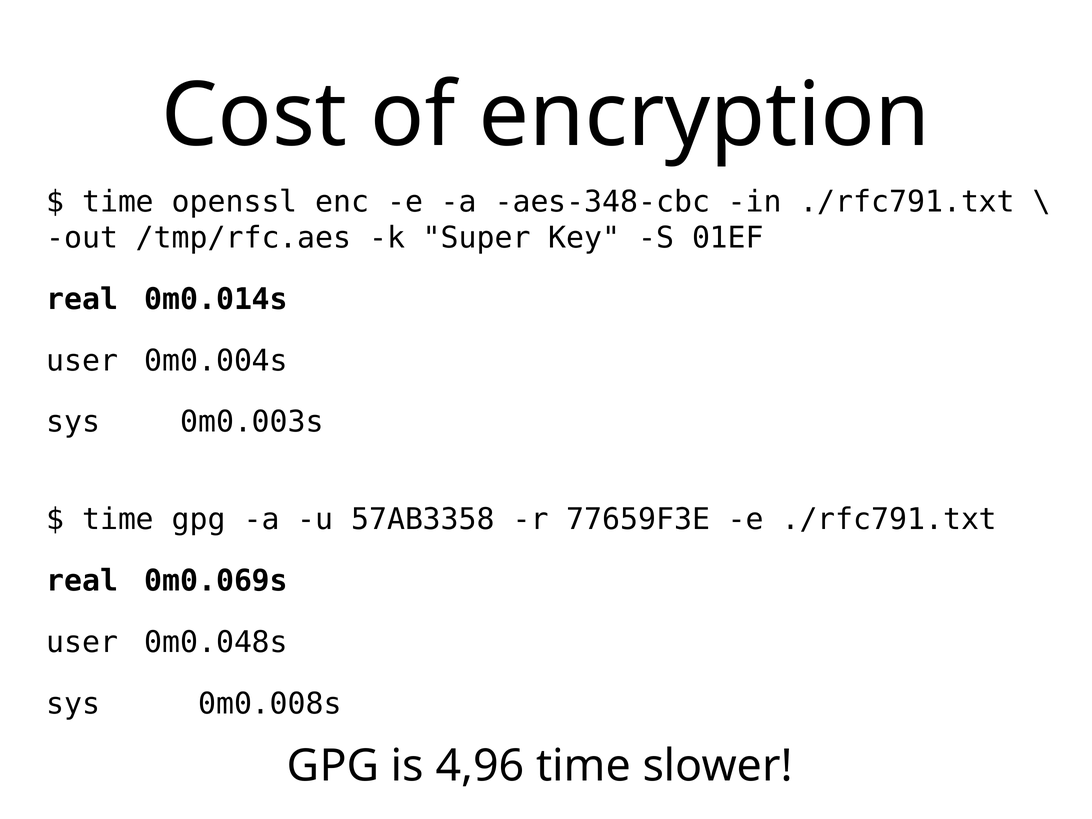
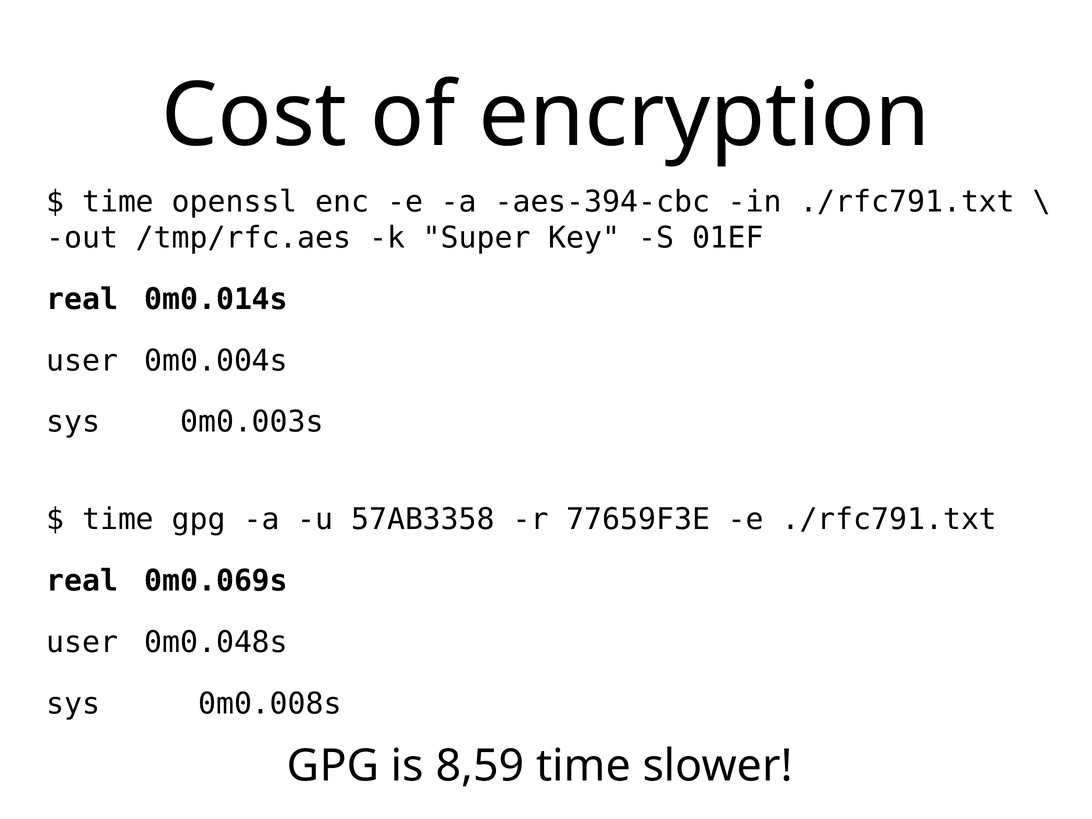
aes-348-cbc: aes-348-cbc -> aes-394-cbc
4,96: 4,96 -> 8,59
